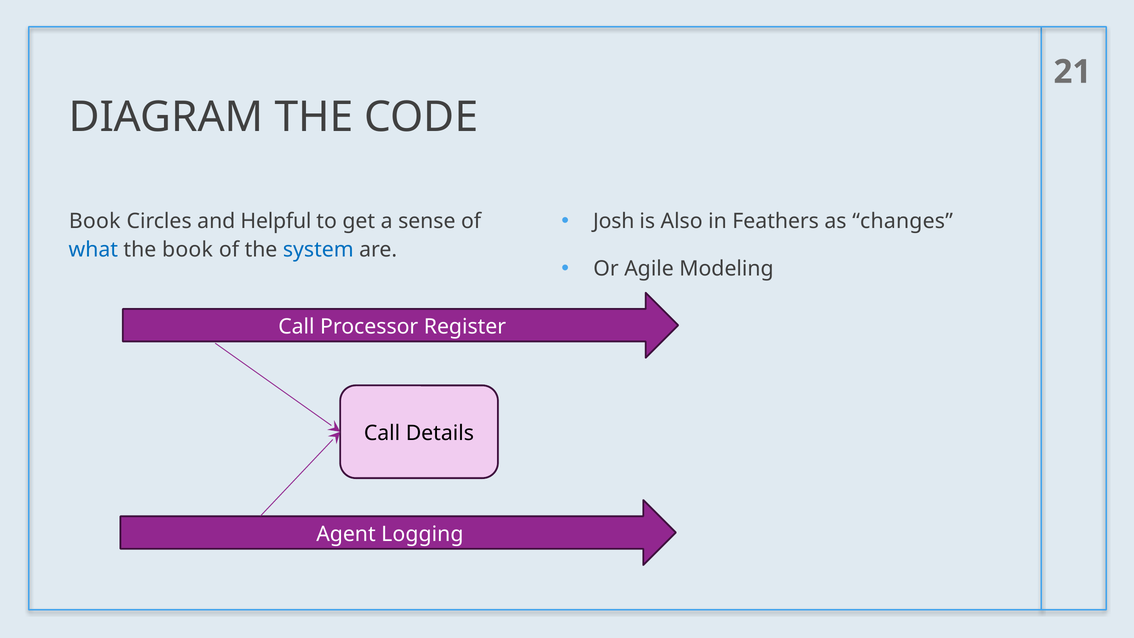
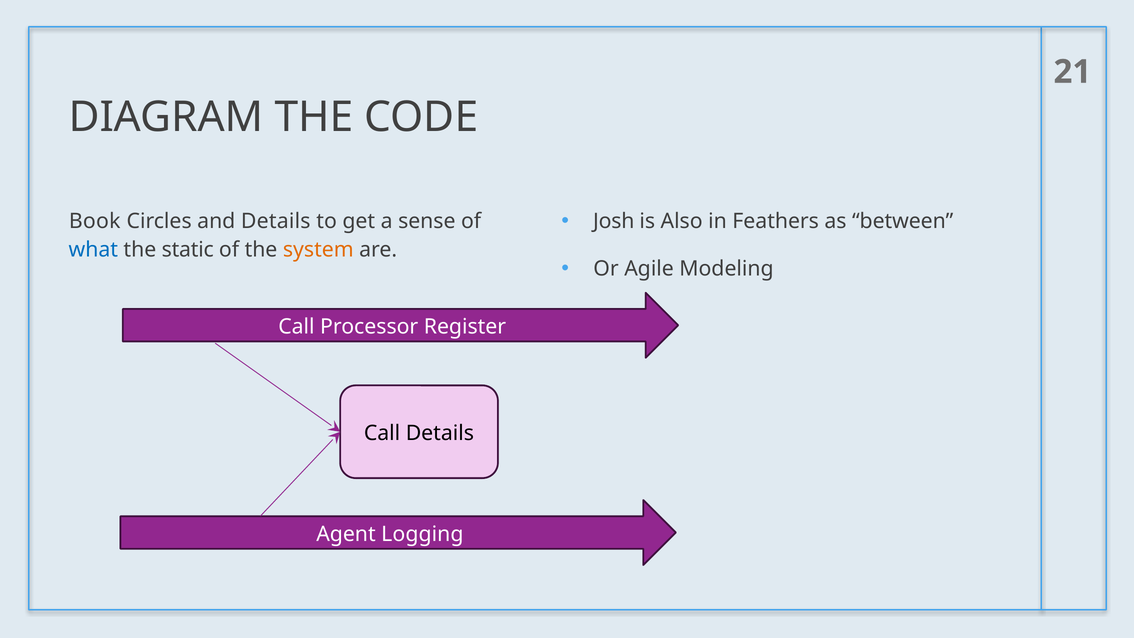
changes: changes -> between
and Helpful: Helpful -> Details
the book: book -> static
system colour: blue -> orange
